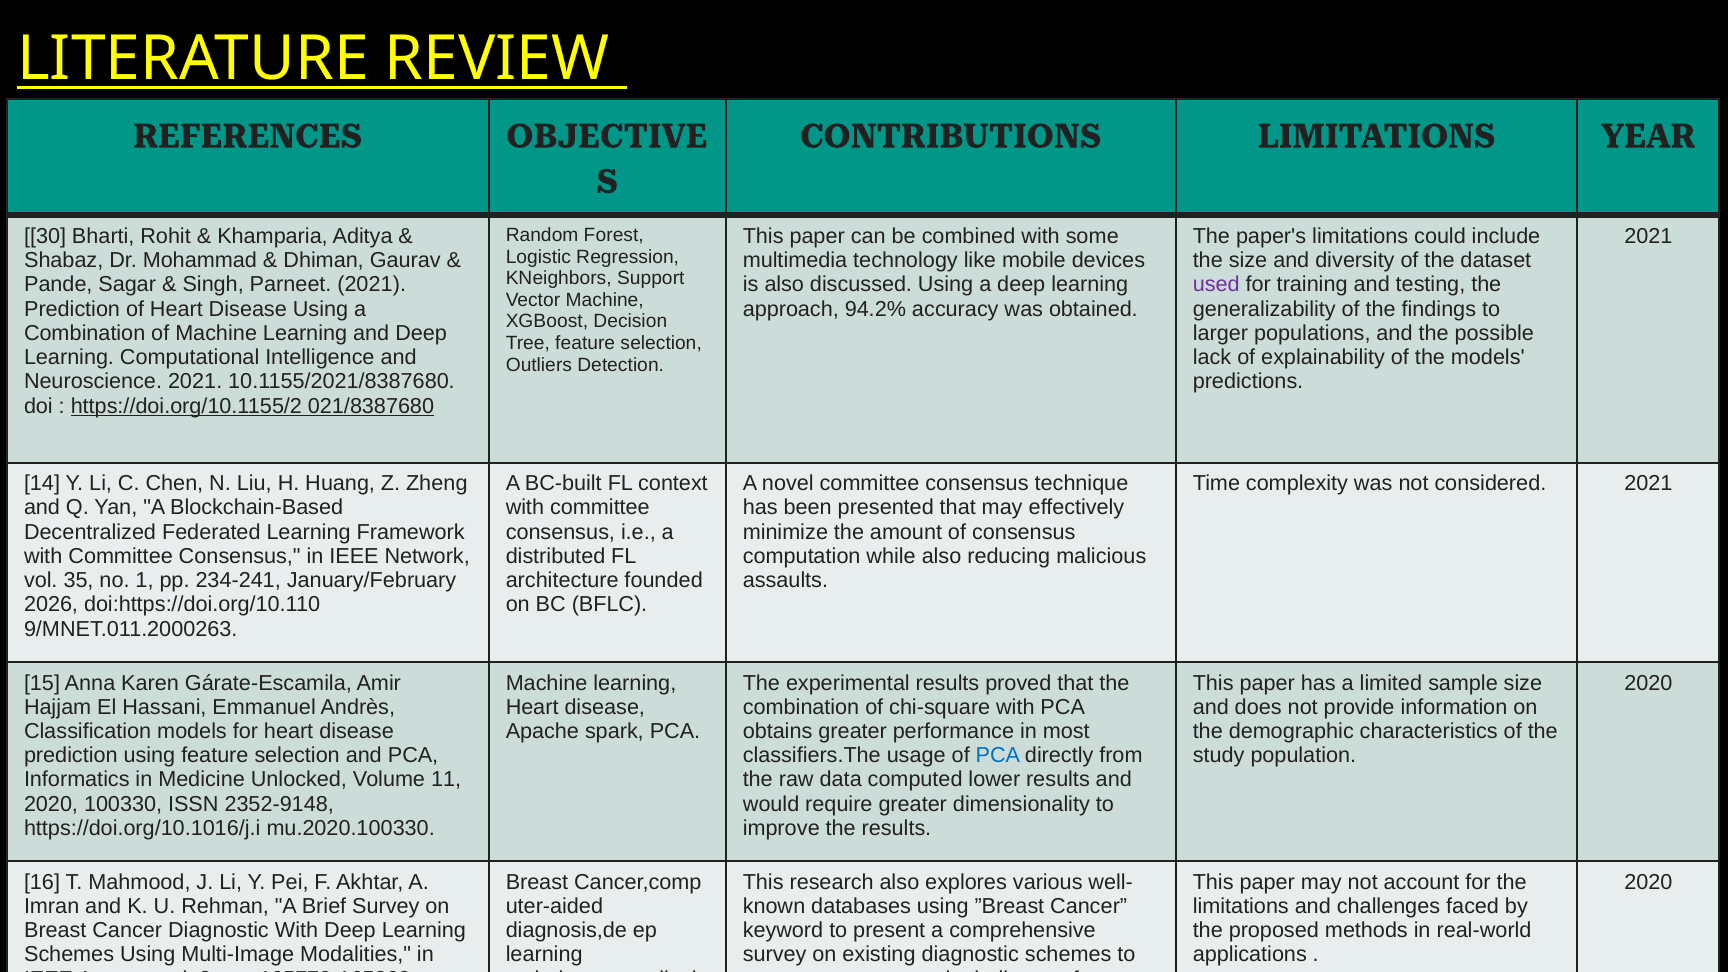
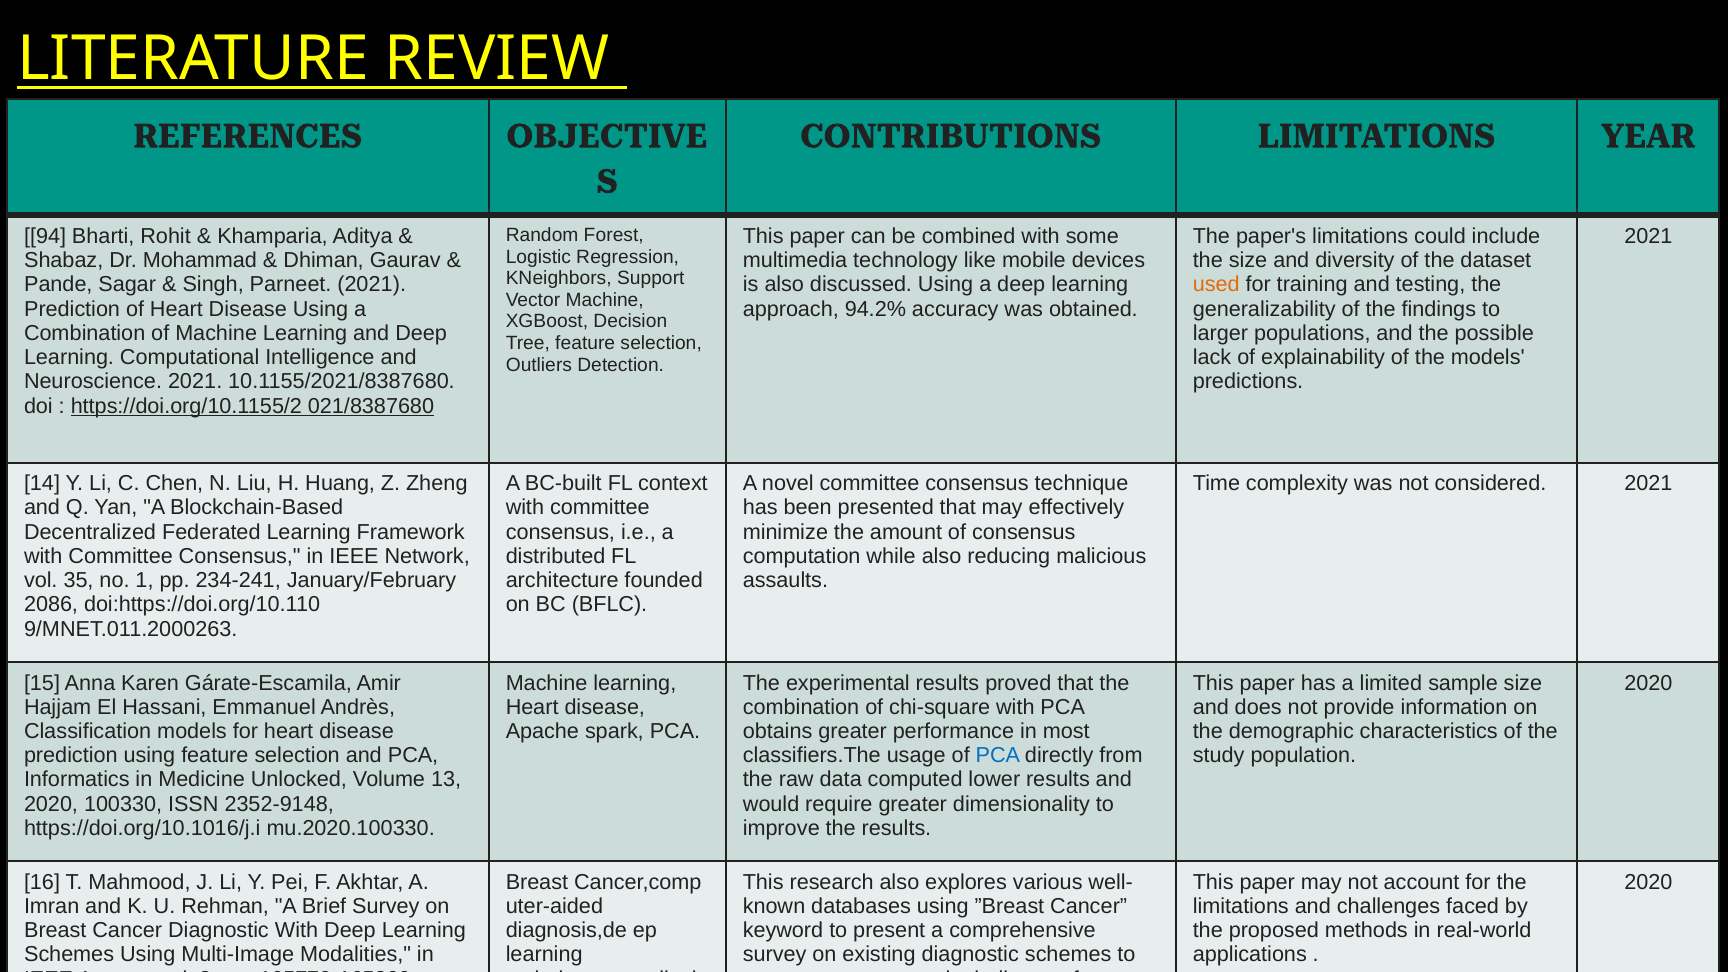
30: 30 -> 94
used colour: purple -> orange
2026: 2026 -> 2086
11: 11 -> 13
